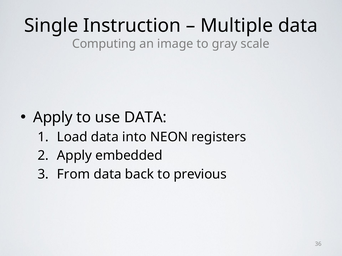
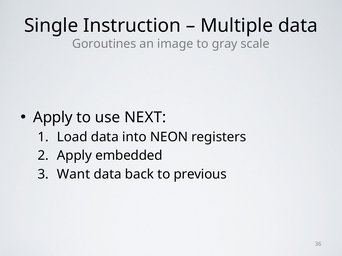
Computing: Computing -> Goroutines
use DATA: DATA -> NEXT
From: From -> Want
